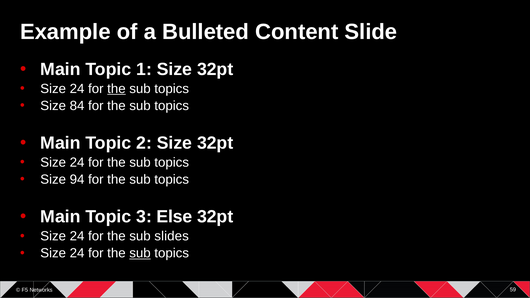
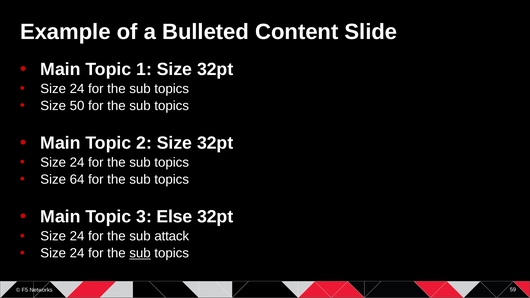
the at (116, 89) underline: present -> none
84: 84 -> 50
94: 94 -> 64
slides: slides -> attack
